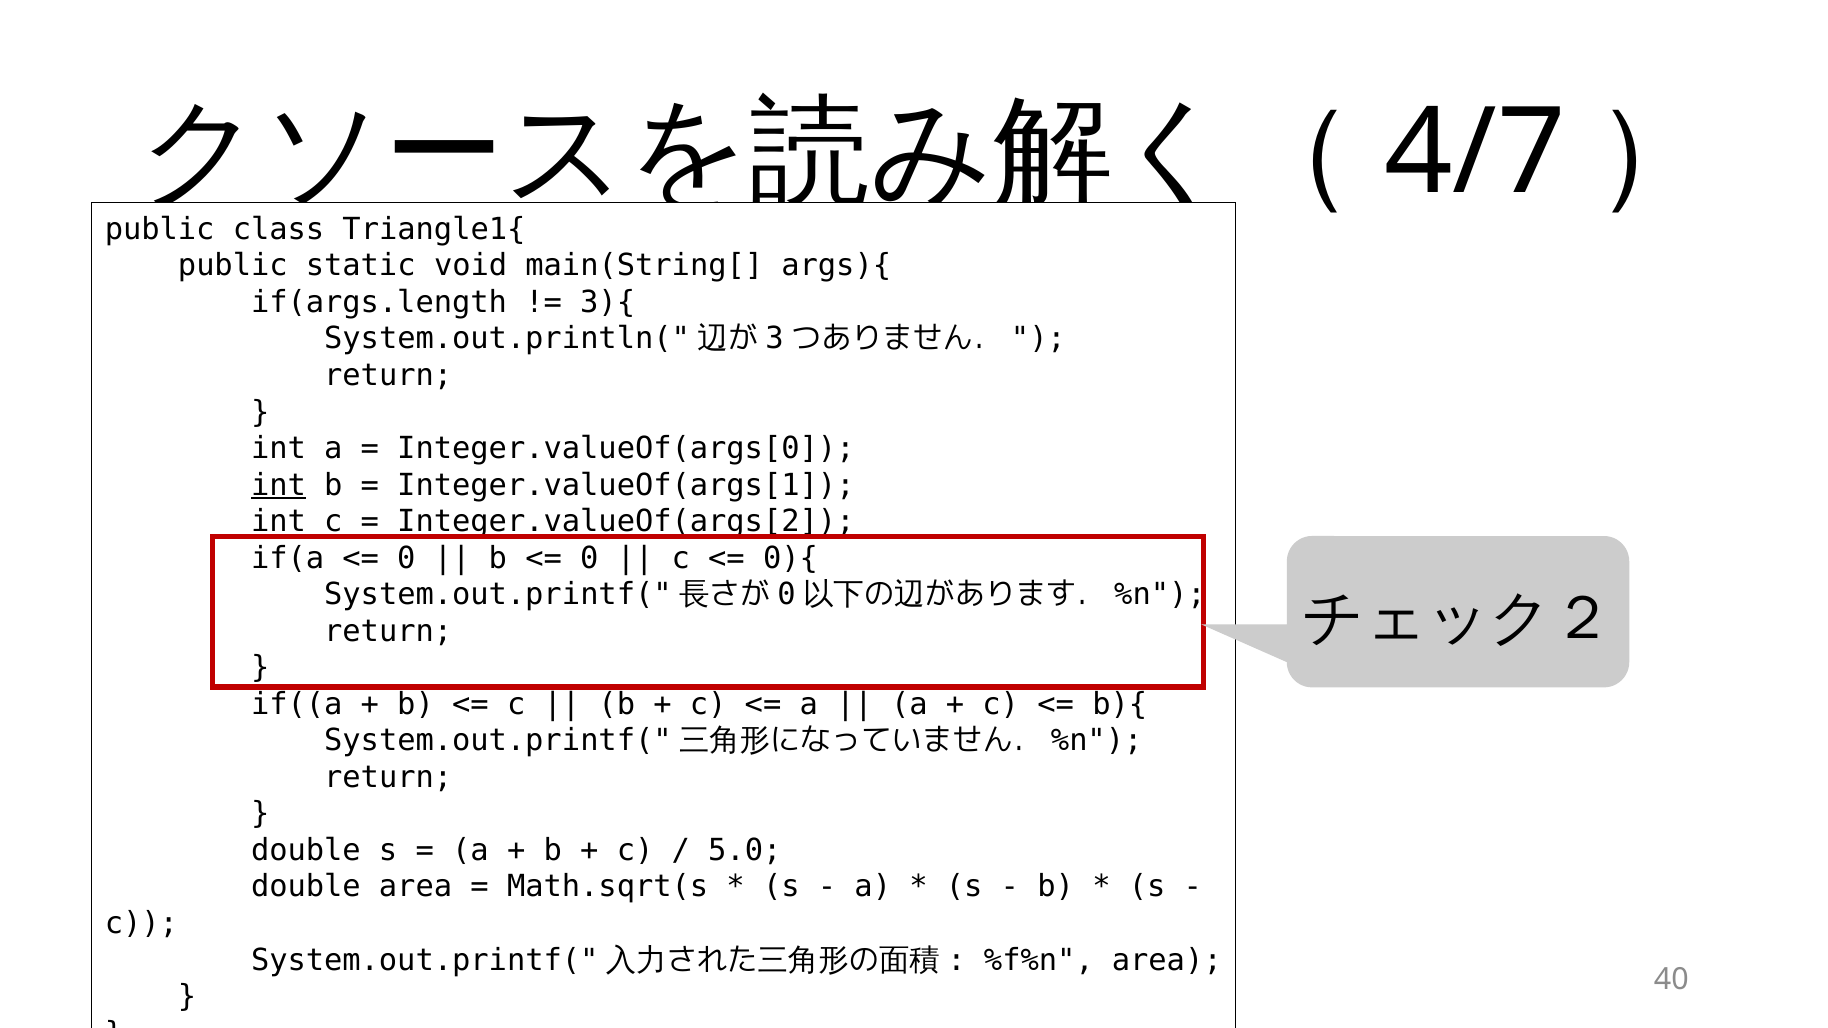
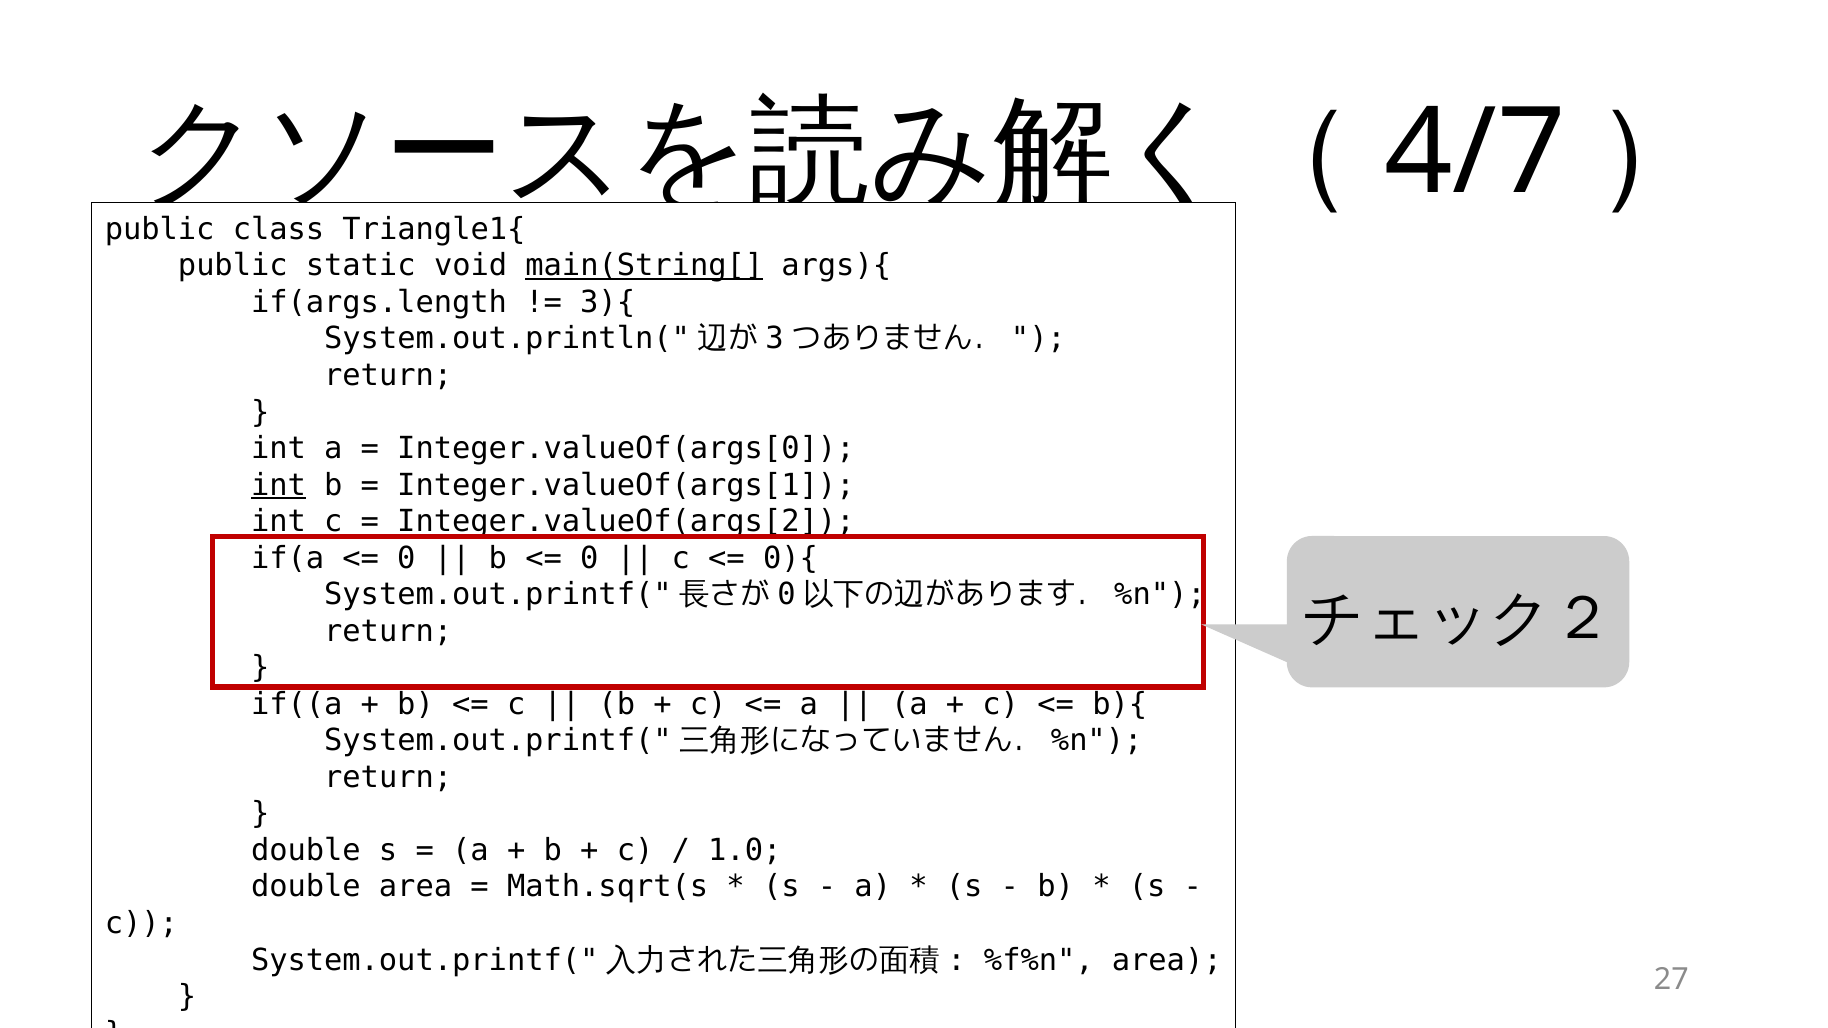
main(String[ underline: none -> present
5.0: 5.0 -> 1.0
40: 40 -> 27
